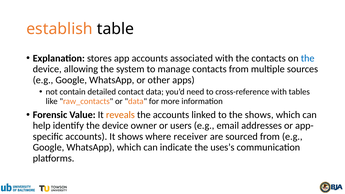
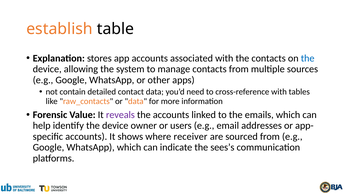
reveals colour: orange -> purple
the shows: shows -> emails
uses’s: uses’s -> sees’s
